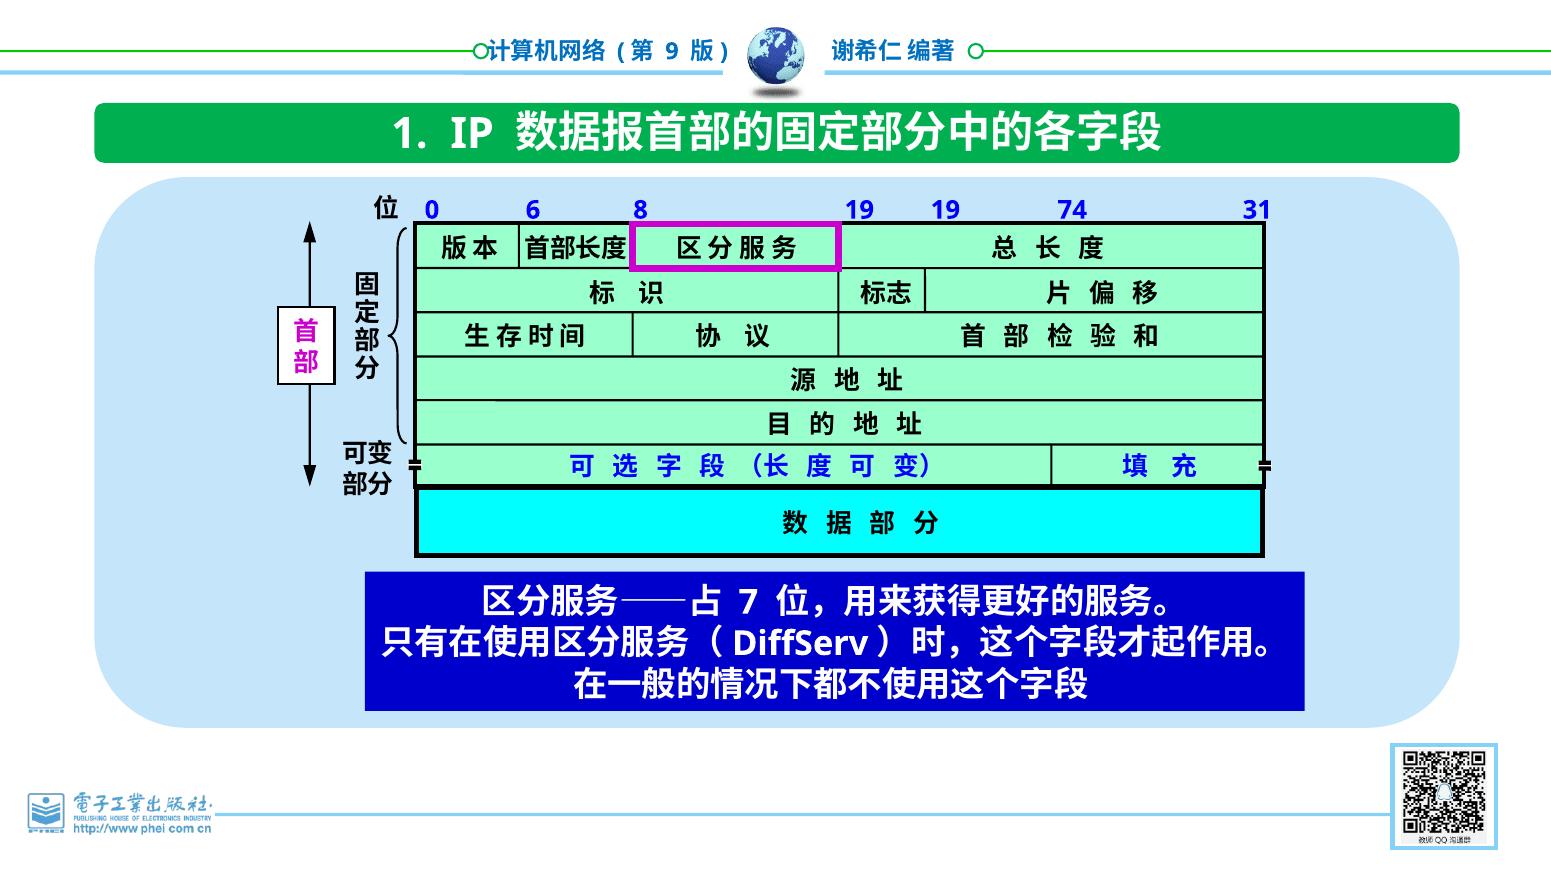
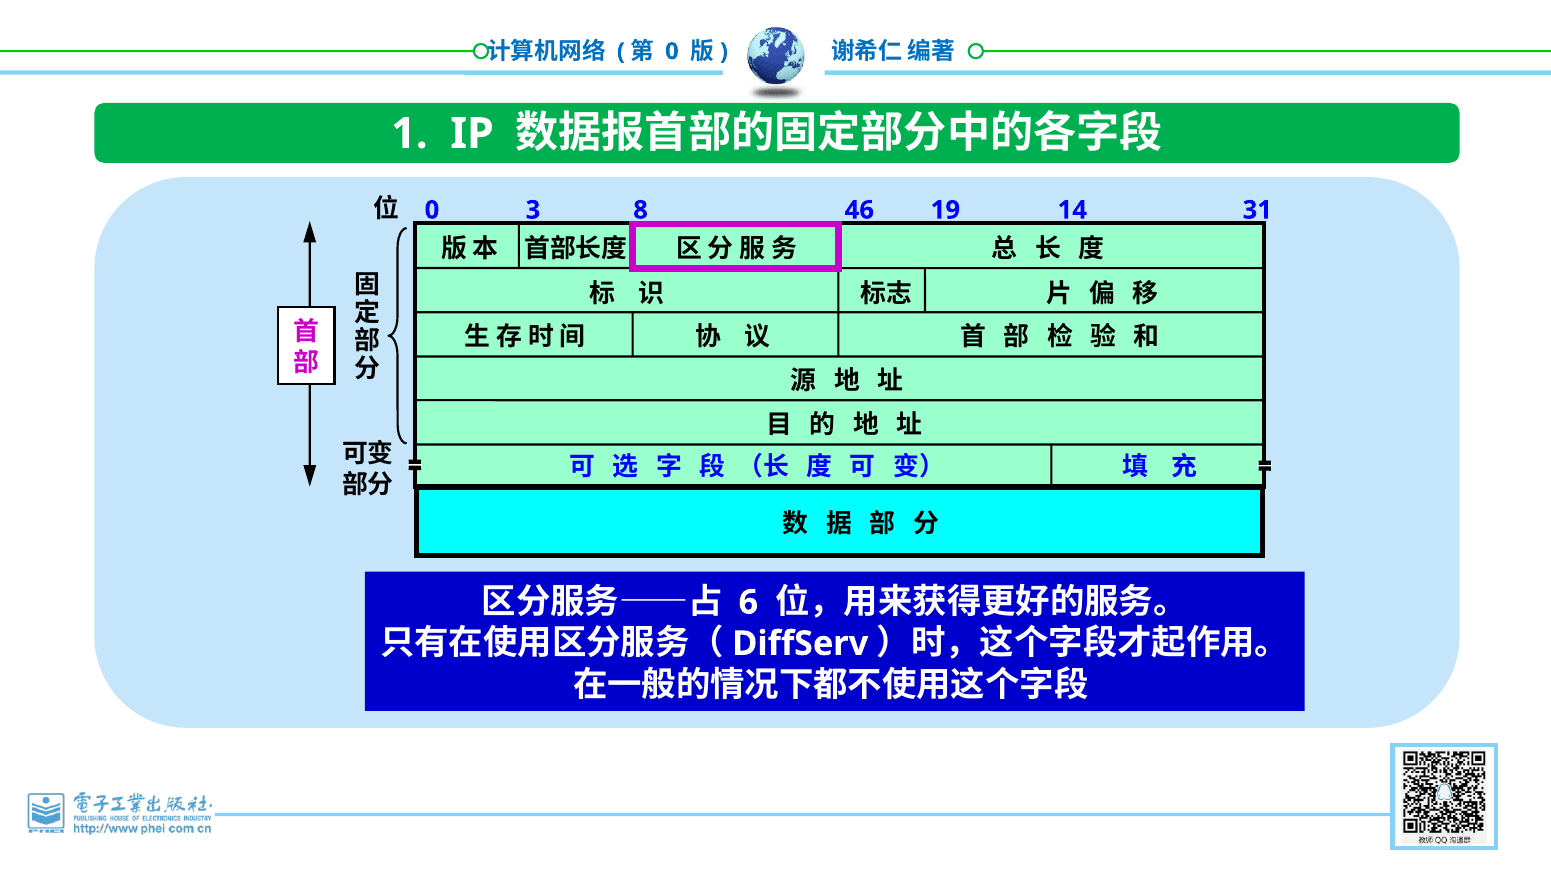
9 at (672, 51): 9 -> 0
6: 6 -> 3
19 at (859, 210): 19 -> 46
74: 74 -> 14
7: 7 -> 6
